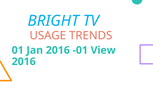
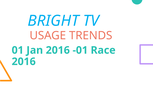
View: View -> Race
